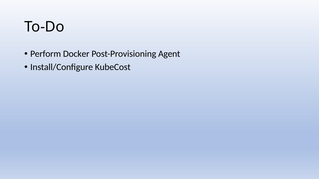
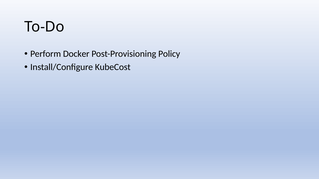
Agent: Agent -> Policy
